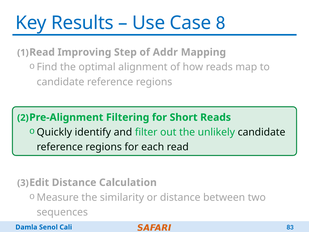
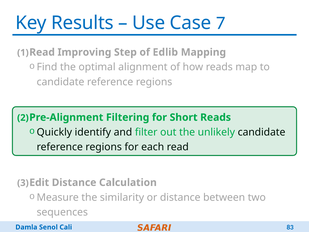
8: 8 -> 7
Addr: Addr -> Edlib
